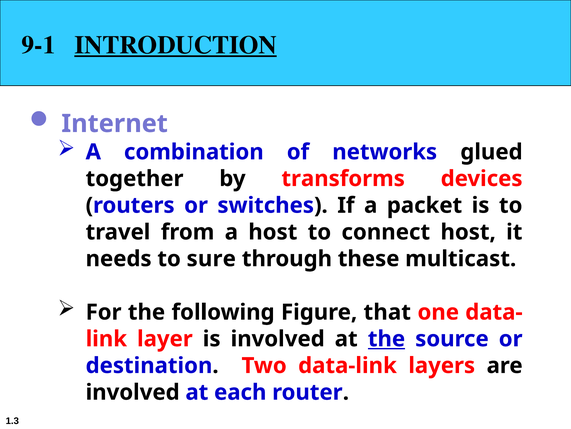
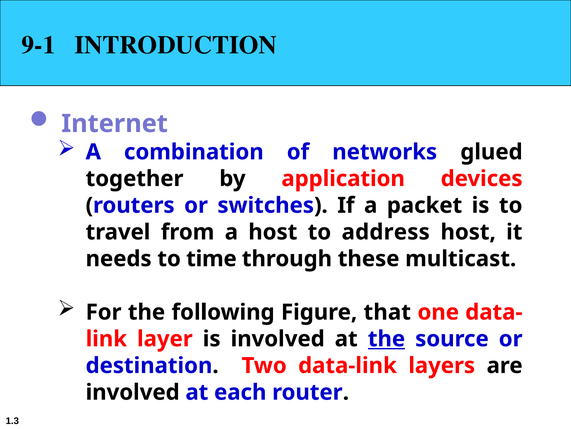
INTRODUCTION underline: present -> none
transforms: transforms -> application
connect: connect -> address
sure: sure -> time
